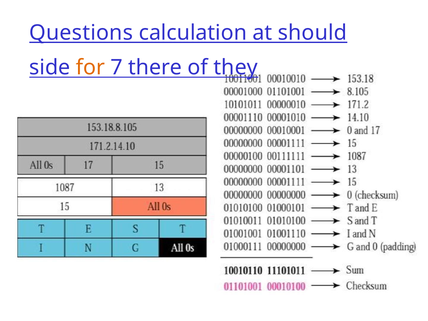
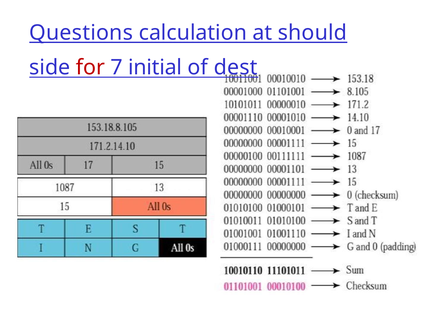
for colour: orange -> red
there: there -> initial
they: they -> dest
